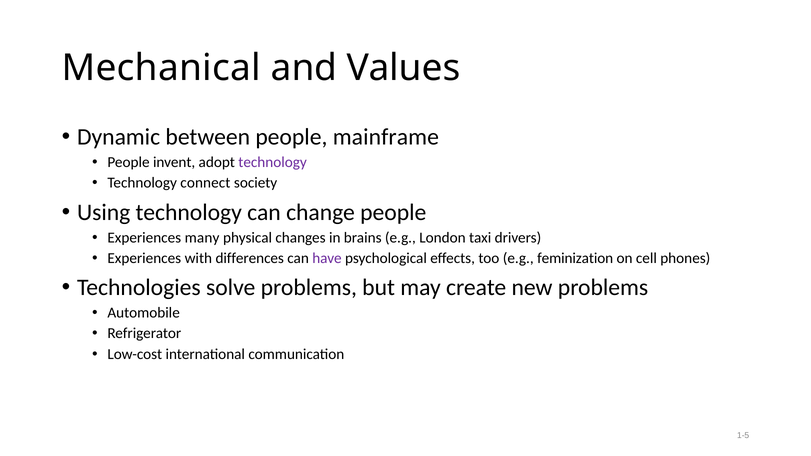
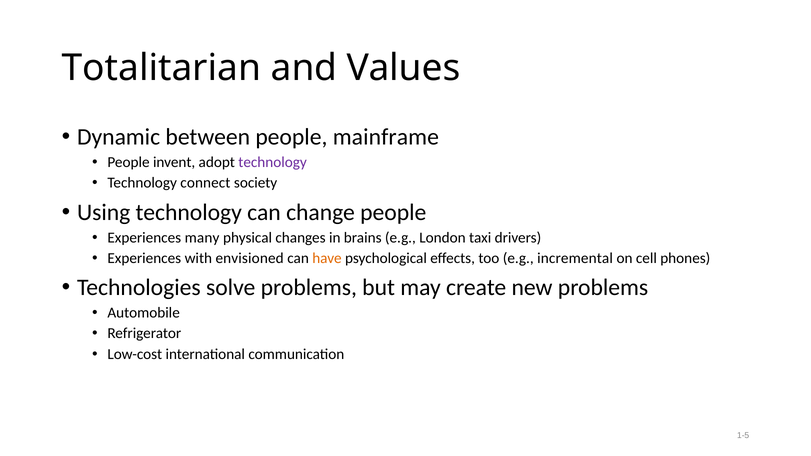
Mechanical: Mechanical -> Totalitarian
differences: differences -> envisioned
have colour: purple -> orange
feminization: feminization -> incremental
